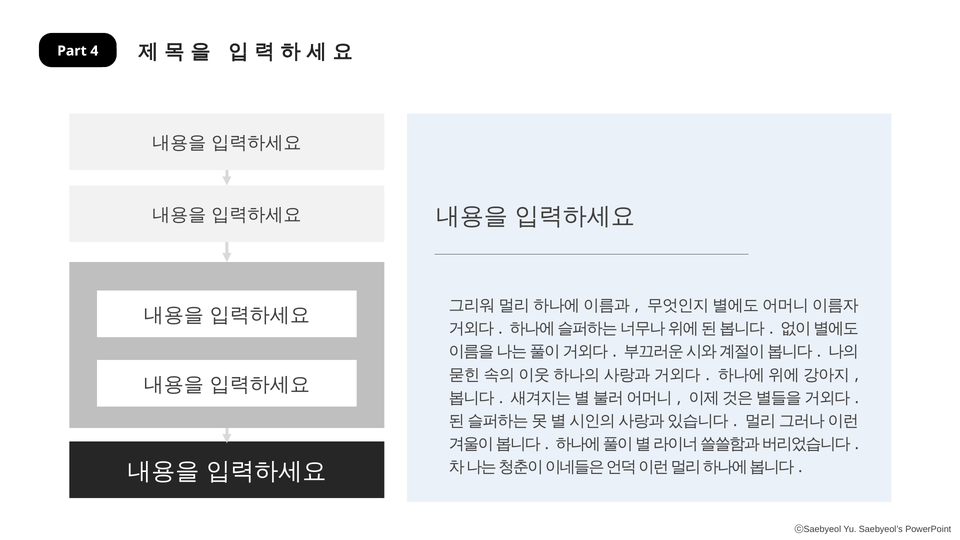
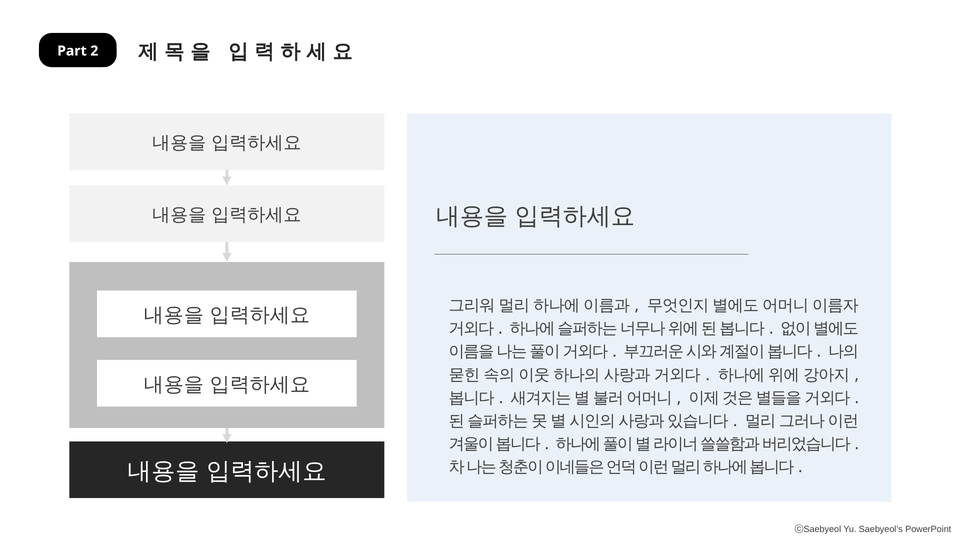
4: 4 -> 2
